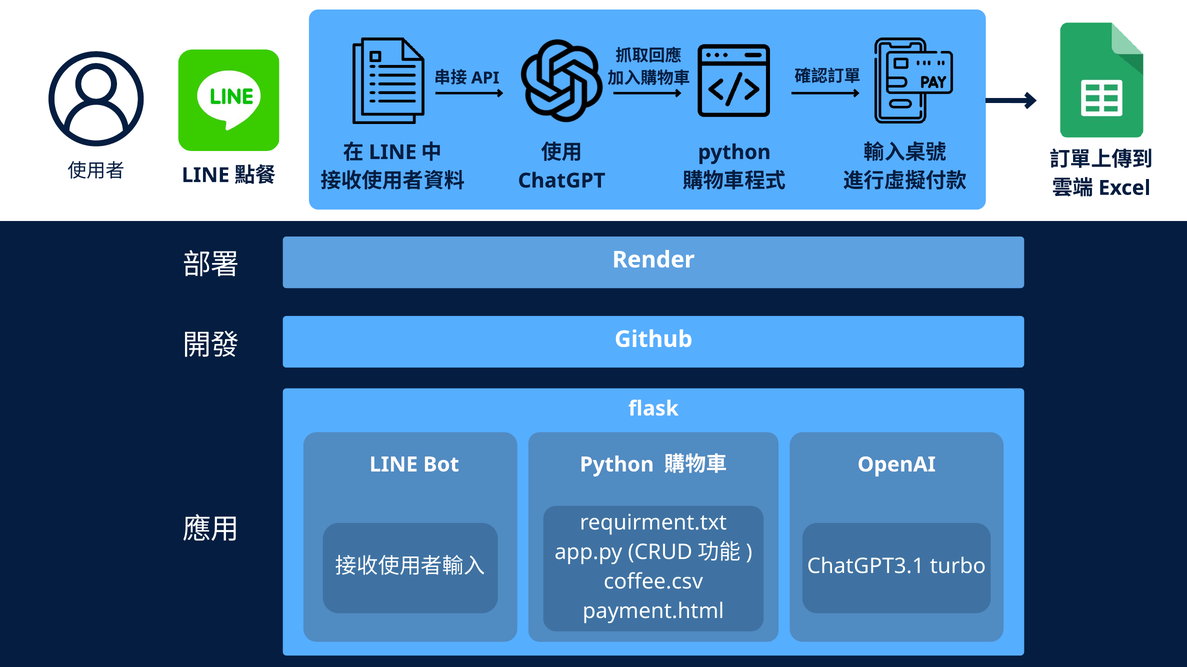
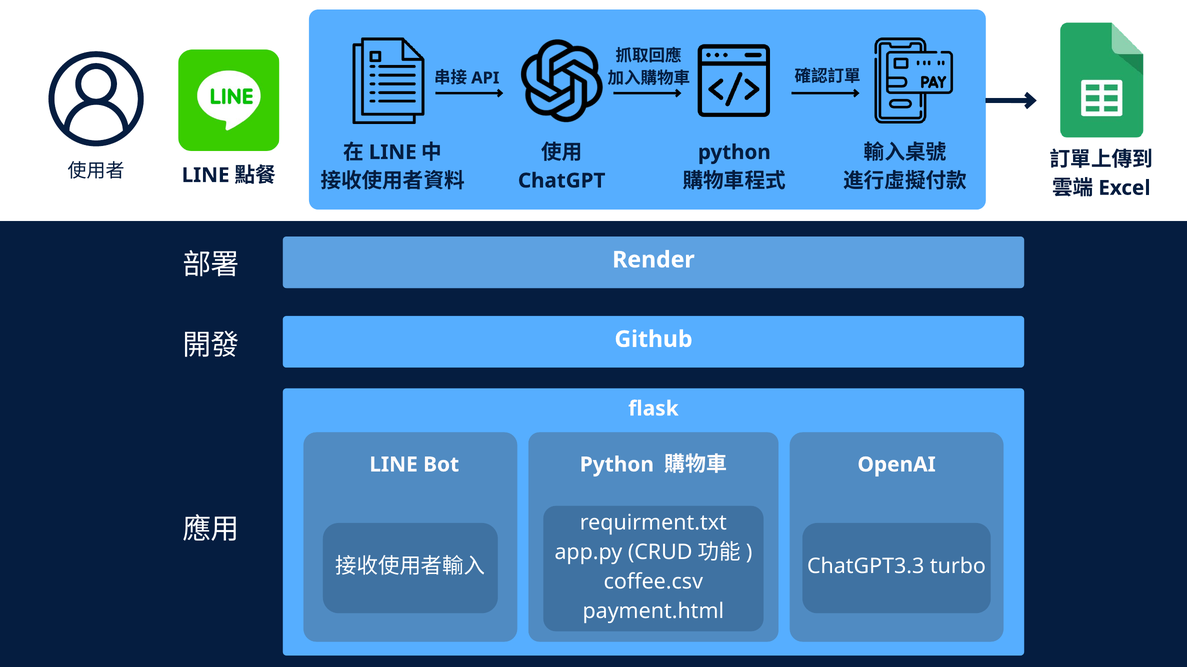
ChatGPT3.1: ChatGPT3.1 -> ChatGPT3.3
